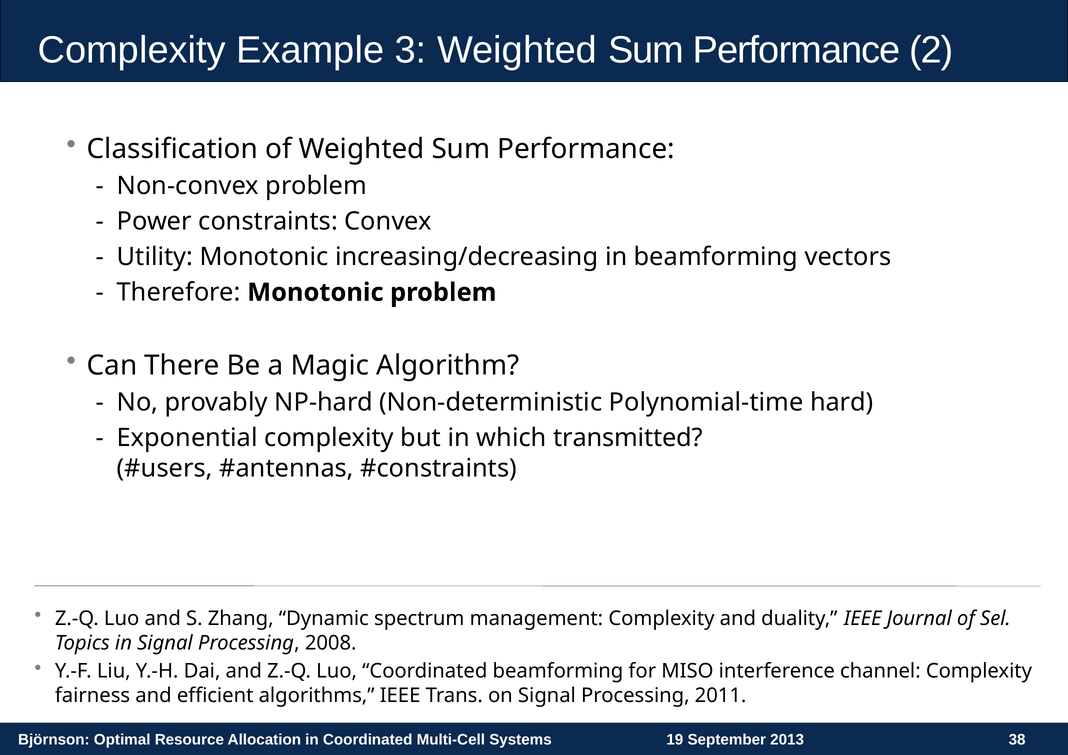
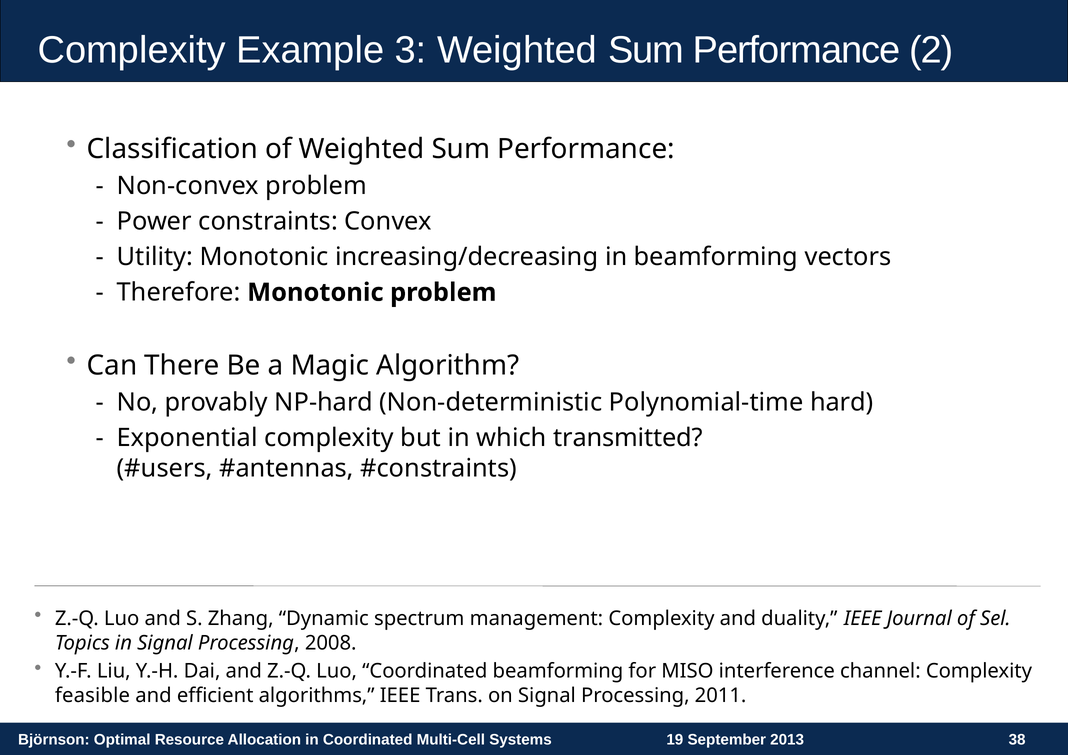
fairness: fairness -> feasible
